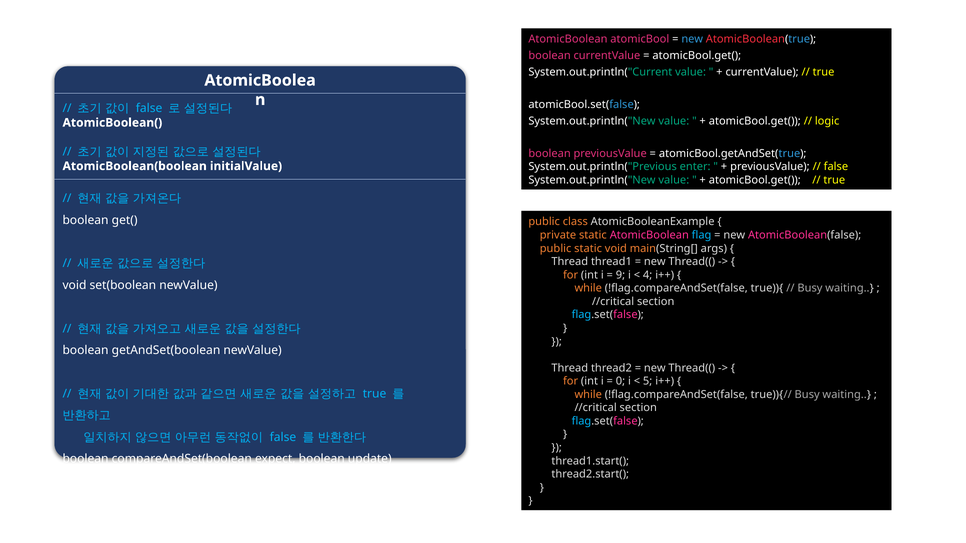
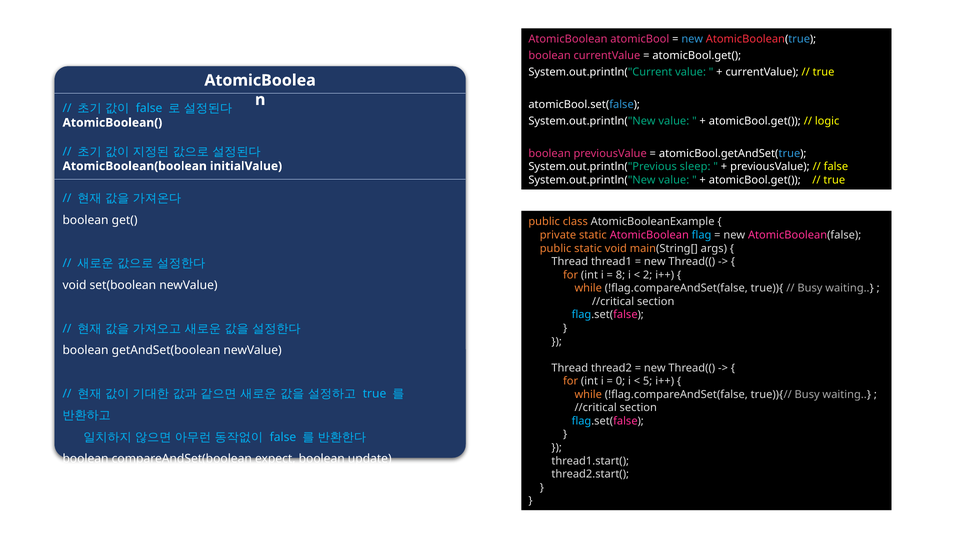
enter: enter -> sleep
9: 9 -> 8
4: 4 -> 2
